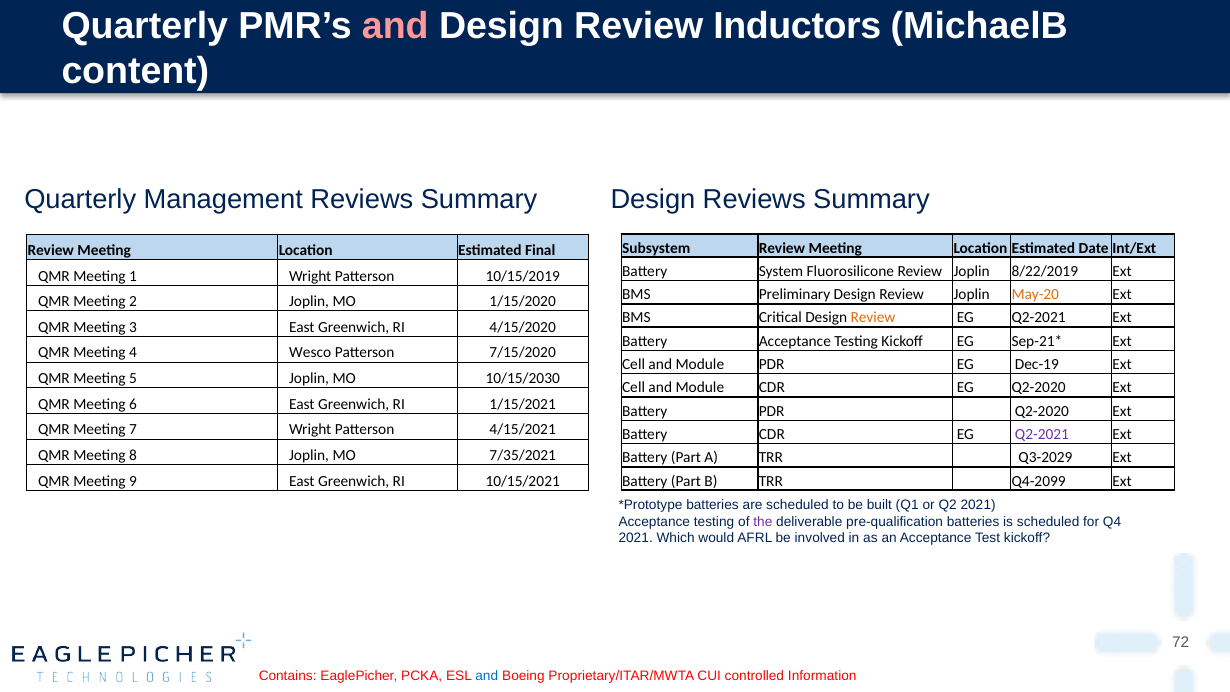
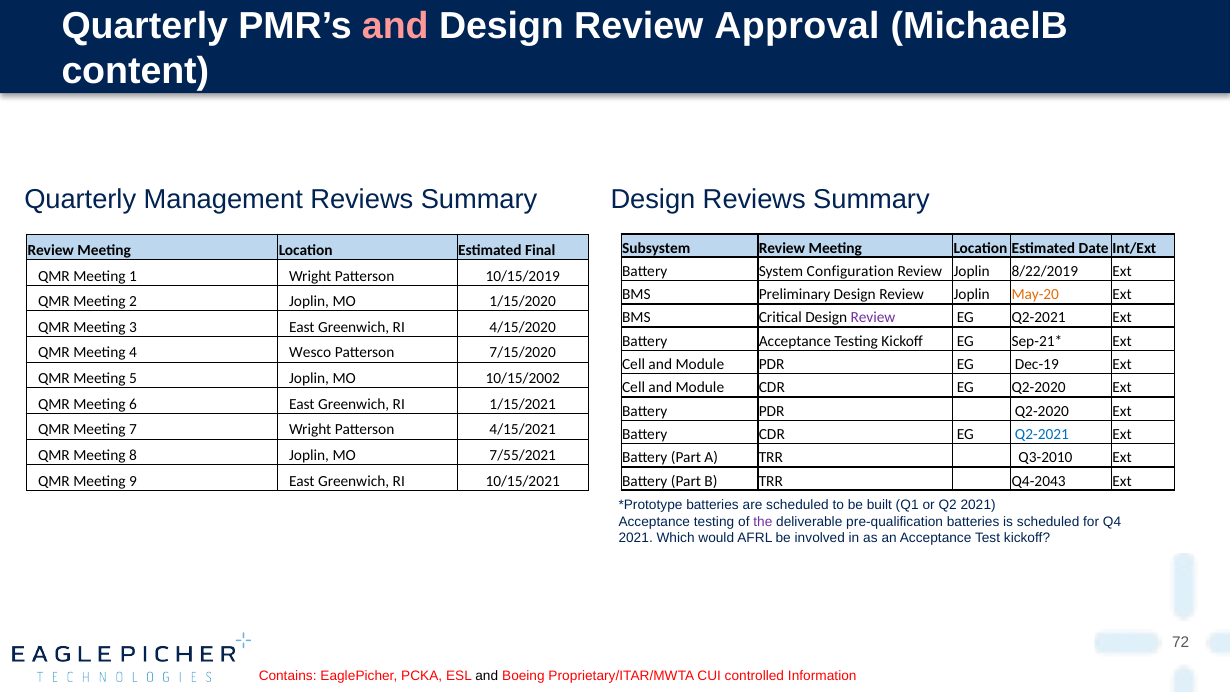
Inductors: Inductors -> Approval
Fluorosilicone: Fluorosilicone -> Configuration
Review at (873, 318) colour: orange -> purple
10/15/2030: 10/15/2030 -> 10/15/2002
Q2-2021 at (1042, 434) colour: purple -> blue
7/35/2021: 7/35/2021 -> 7/55/2021
Q3-2029: Q3-2029 -> Q3-2010
Q4-2099: Q4-2099 -> Q4-2043
and at (487, 676) colour: blue -> black
